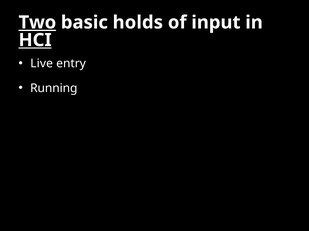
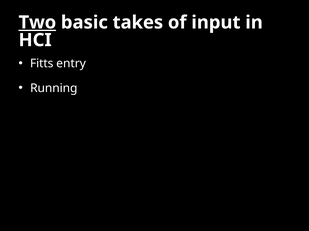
holds: holds -> takes
HCI underline: present -> none
Live: Live -> Fitts
